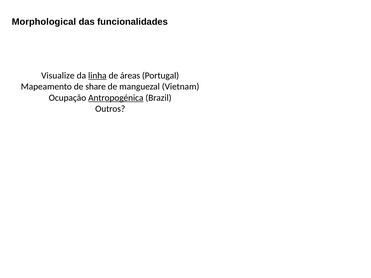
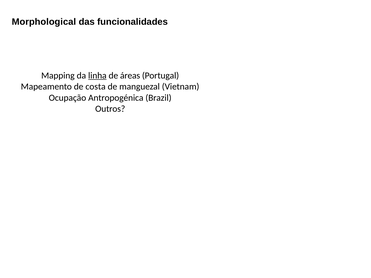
Visualize: Visualize -> Mapping
share: share -> costa
Antropogénica underline: present -> none
